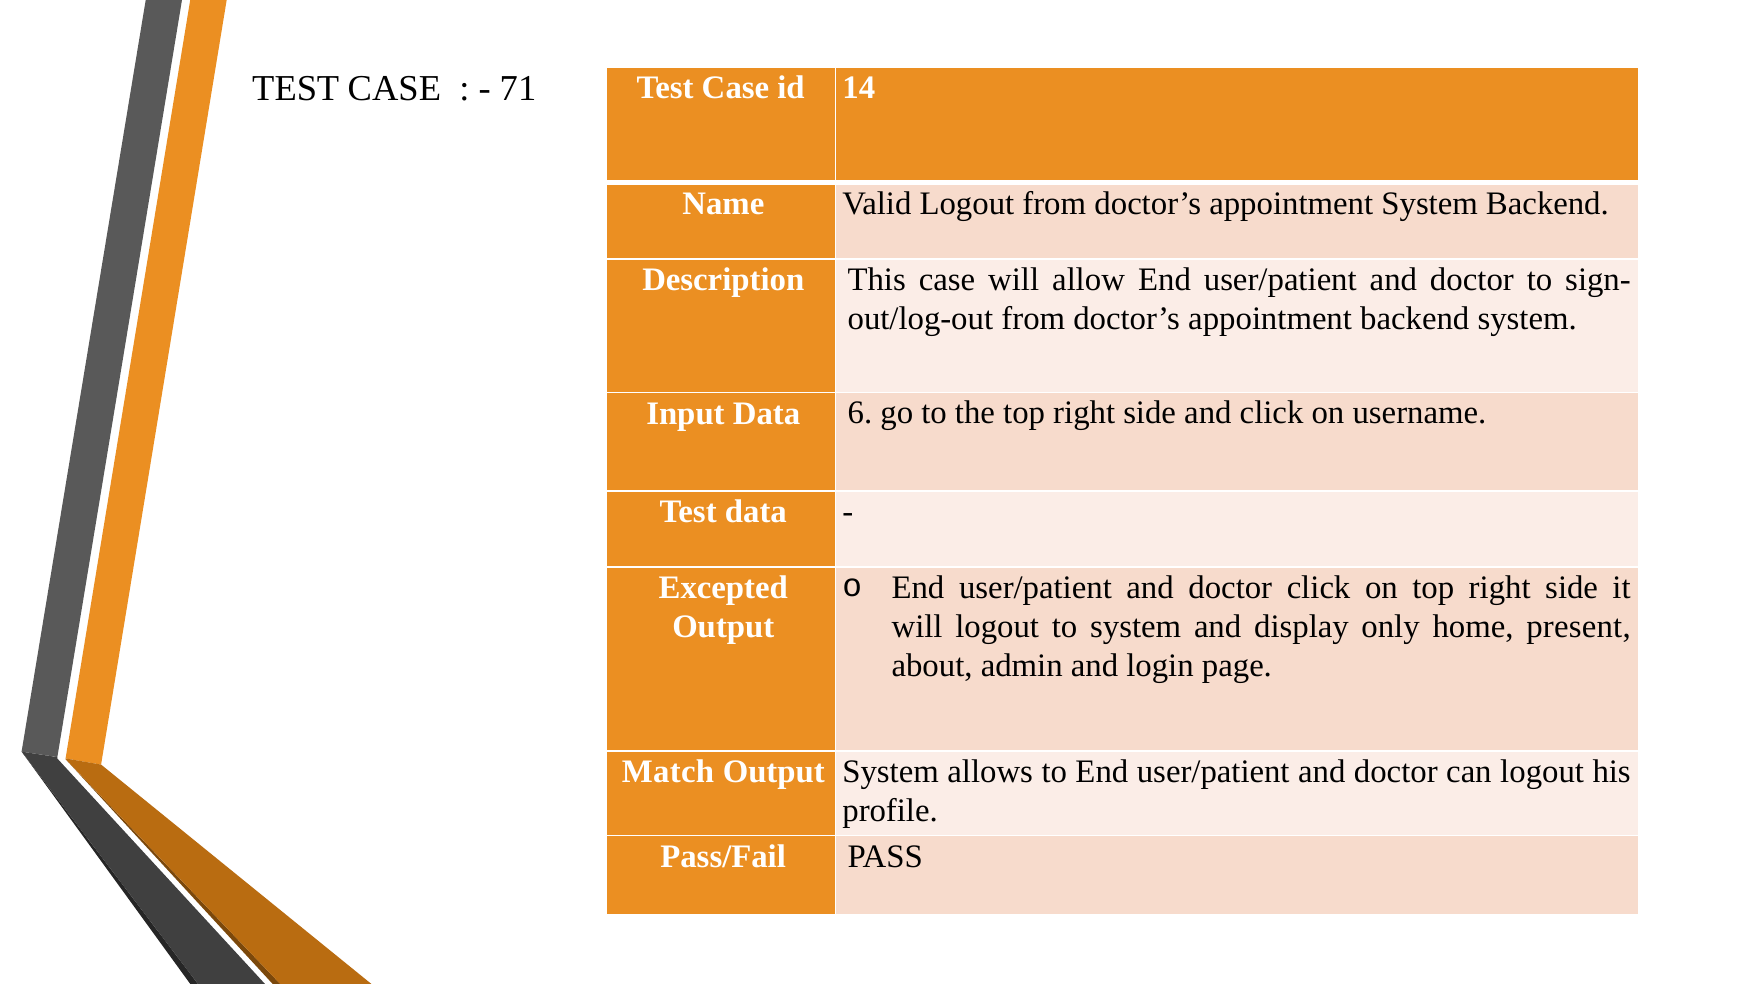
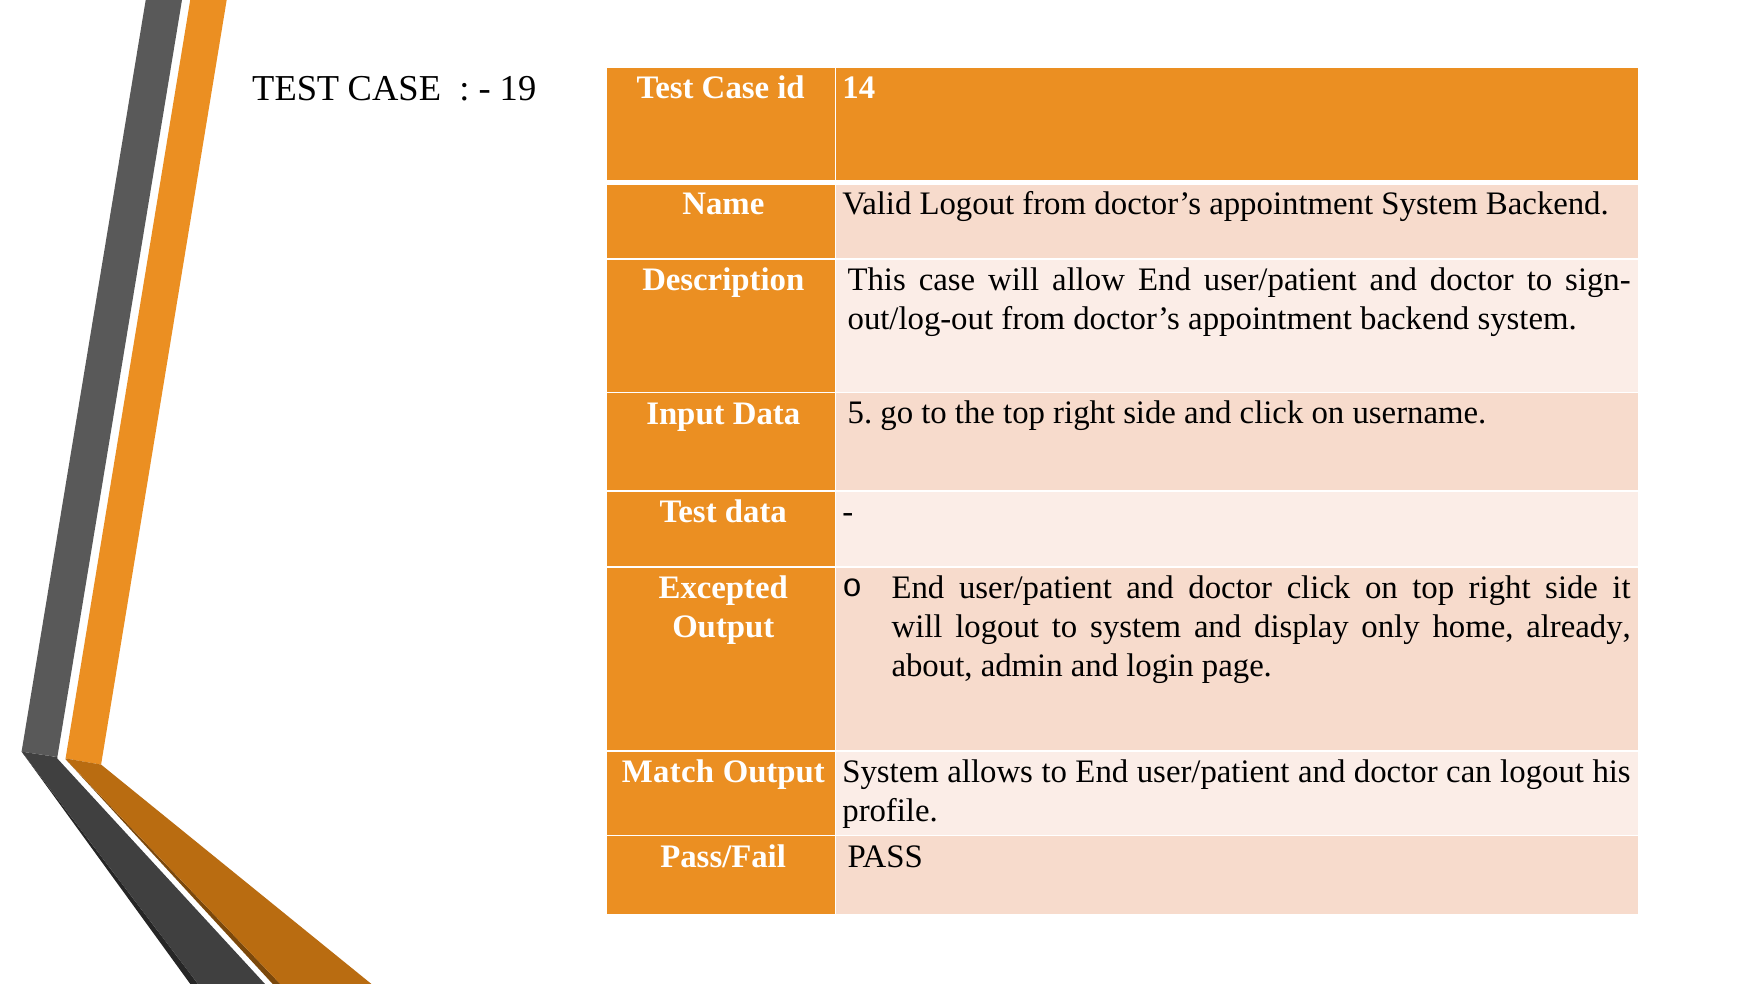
71: 71 -> 19
6: 6 -> 5
present: present -> already
